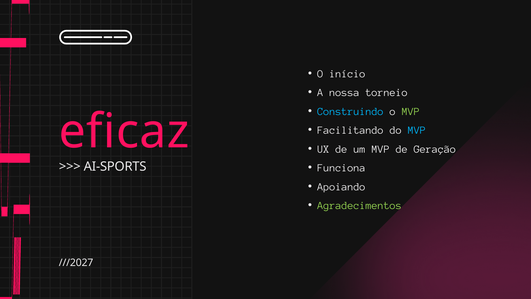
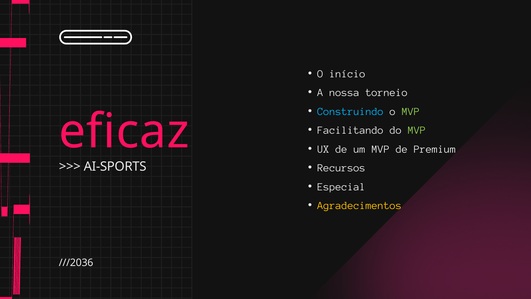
MVP at (417, 130) colour: light blue -> light green
Geração: Geração -> Premium
Funciona: Funciona -> Recursos
Apoiando: Apoiando -> Especial
Agradecimentos colour: light green -> yellow
///2027: ///2027 -> ///2036
